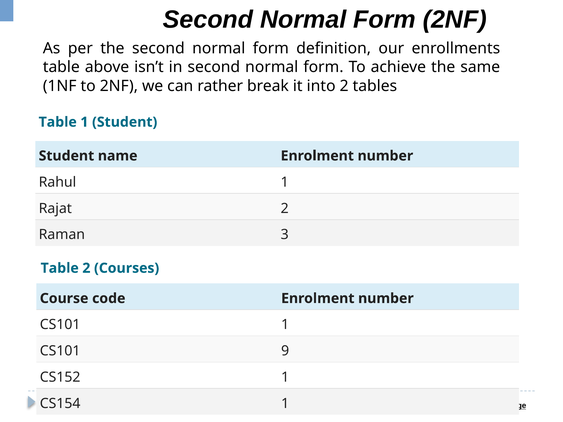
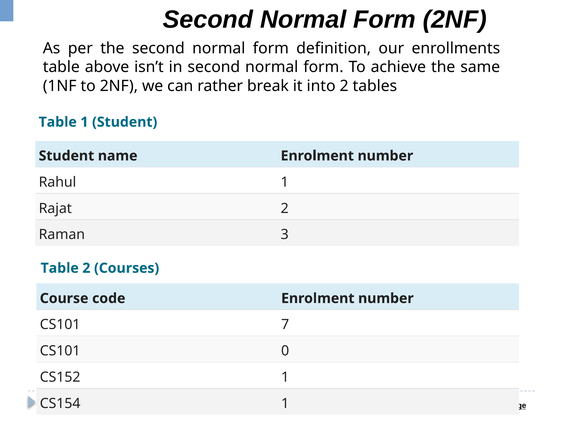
CS101 1: 1 -> 7
9: 9 -> 0
